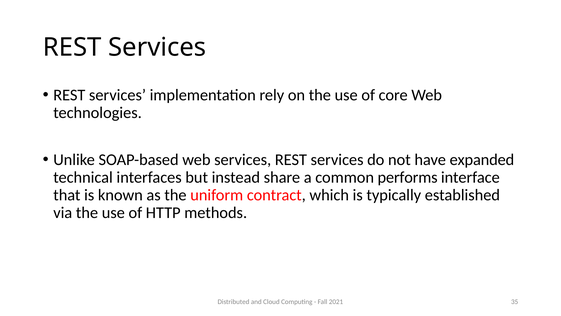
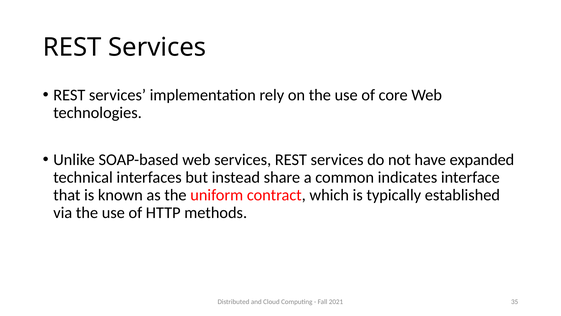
performs: performs -> indicates
